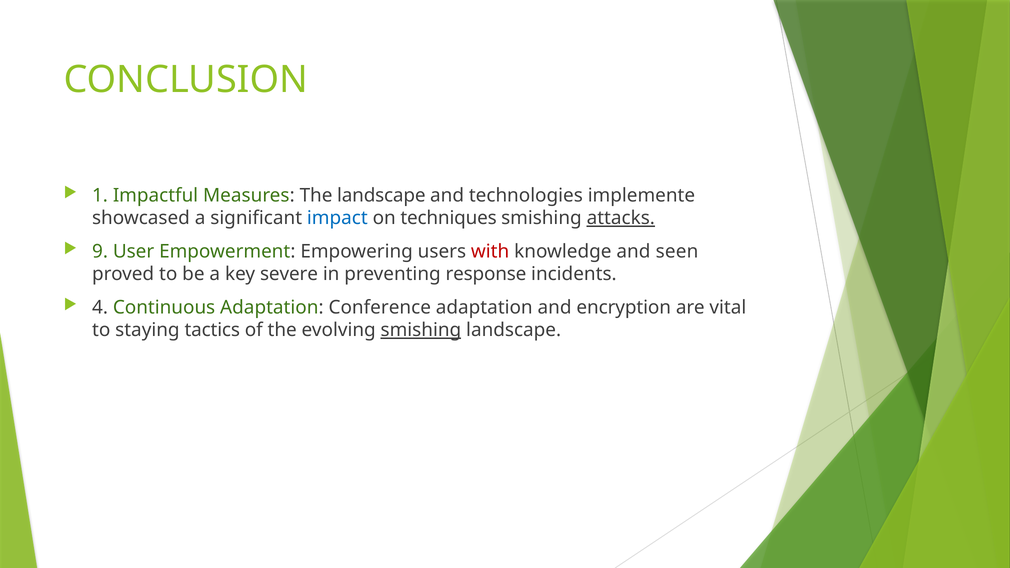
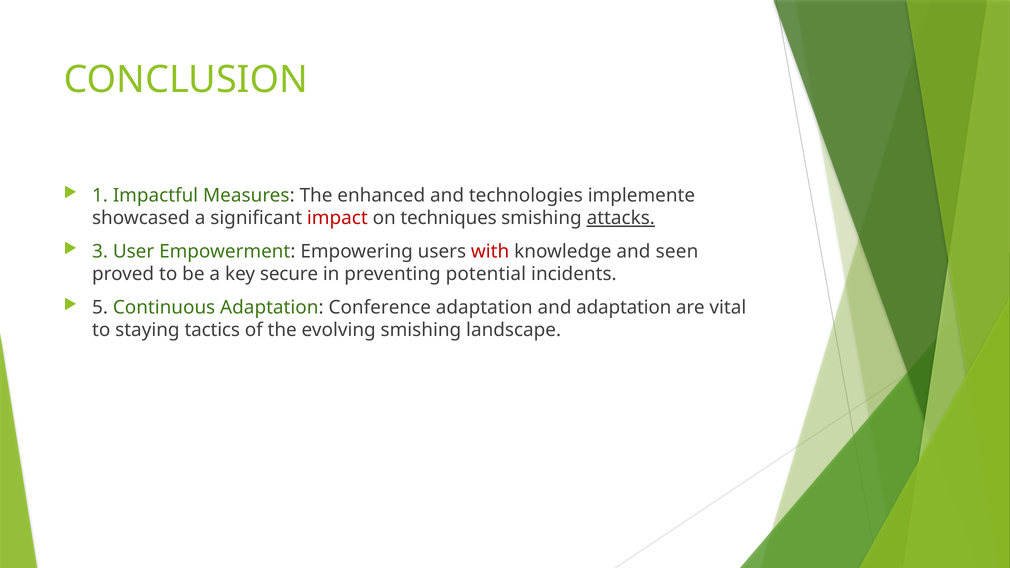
The landscape: landscape -> enhanced
impact colour: blue -> red
9: 9 -> 3
severe: severe -> secure
response: response -> potential
4: 4 -> 5
and encryption: encryption -> adaptation
smishing at (421, 330) underline: present -> none
